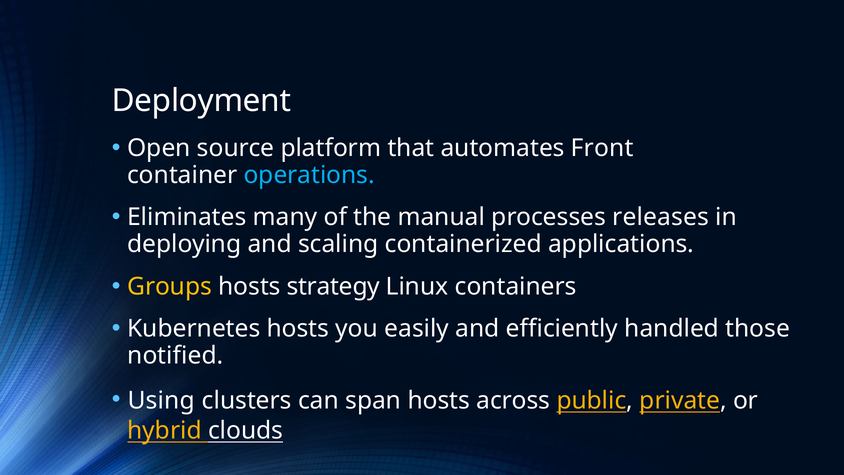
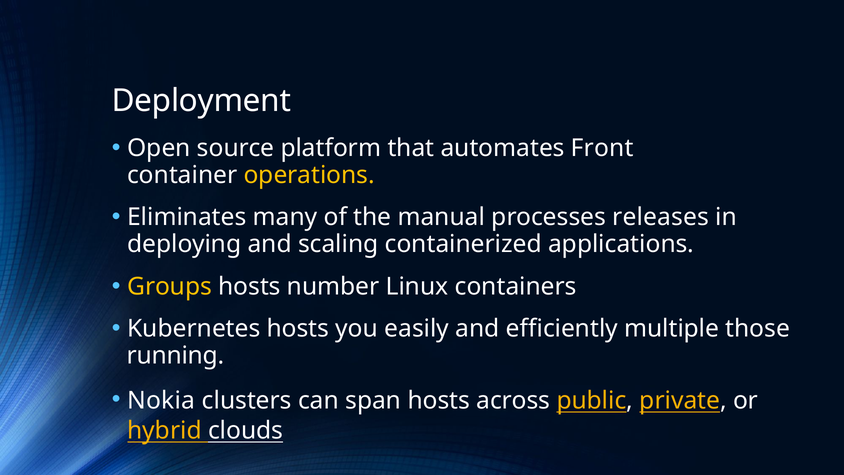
operations colour: light blue -> yellow
strategy: strategy -> number
handled: handled -> multiple
notified: notified -> running
Using: Using -> Nokia
